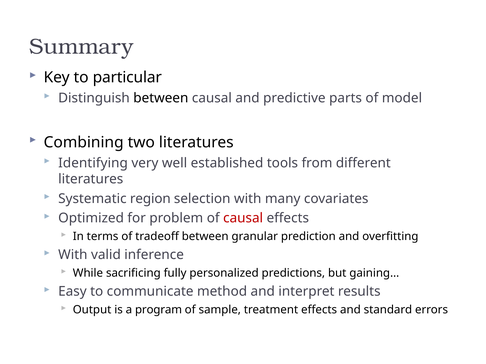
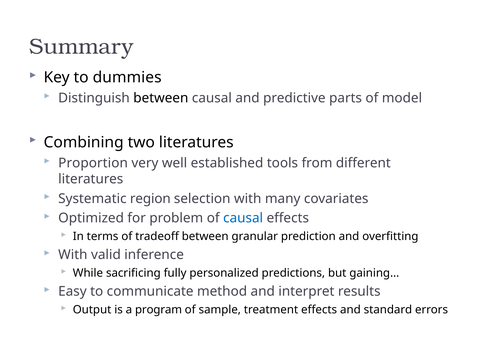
particular: particular -> dummies
Identifying: Identifying -> Proportion
causal at (243, 219) colour: red -> blue
